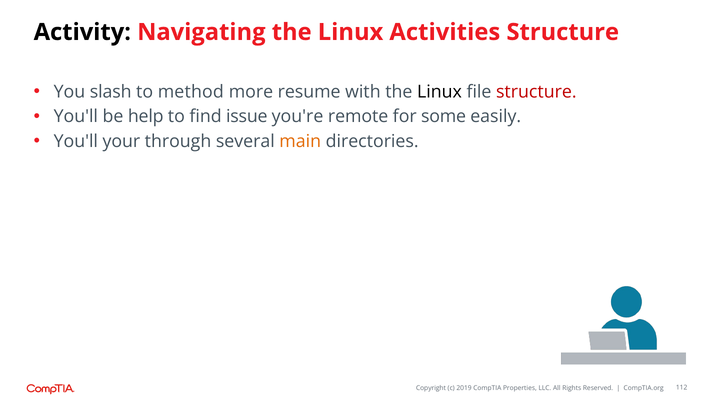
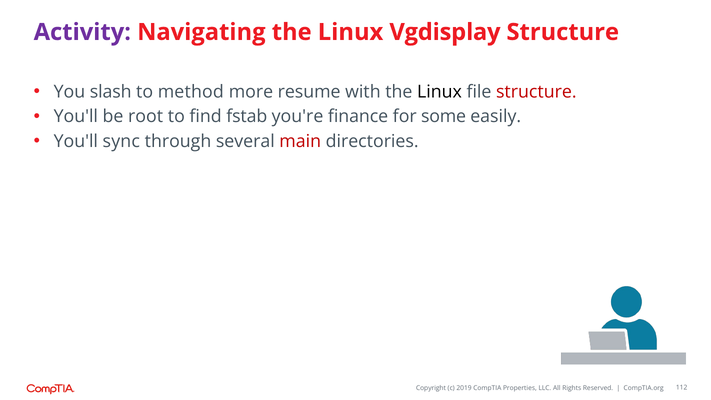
Activity colour: black -> purple
Activities: Activities -> Vgdisplay
help: help -> root
issue: issue -> fstab
remote: remote -> finance
your: your -> sync
main colour: orange -> red
